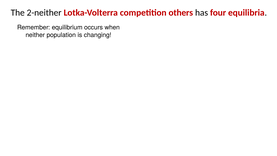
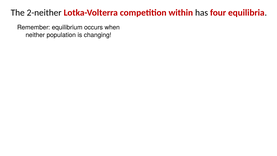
others: others -> within
